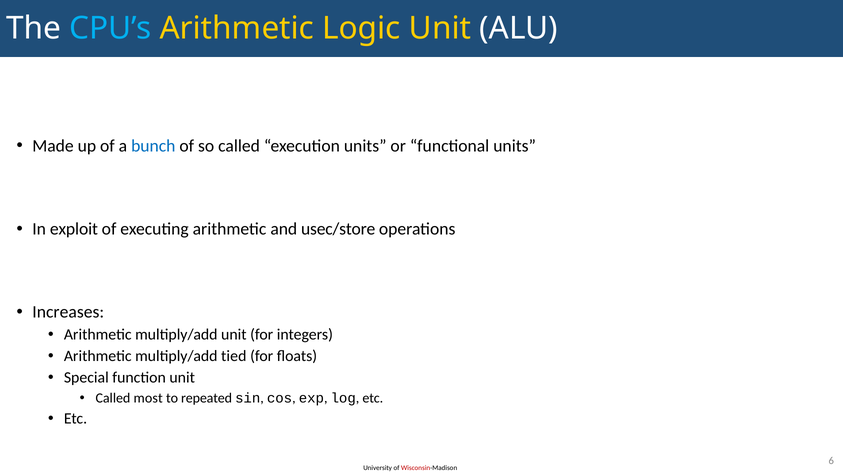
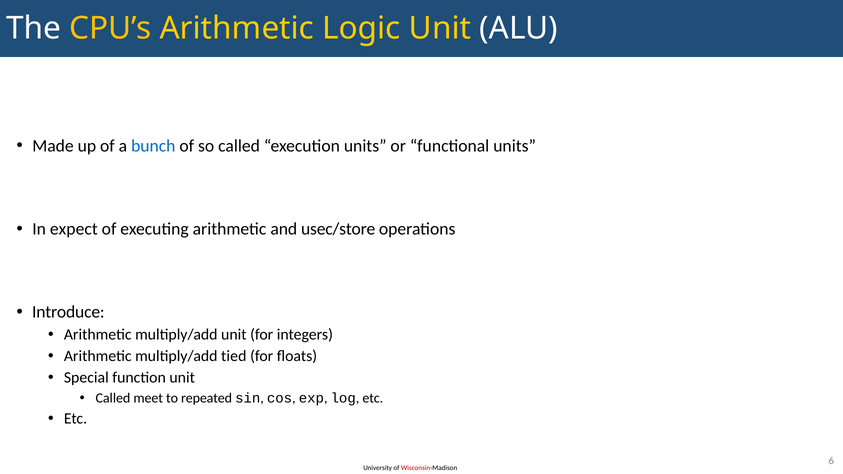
CPU’s colour: light blue -> yellow
exploit: exploit -> expect
Increases: Increases -> Introduce
most: most -> meet
